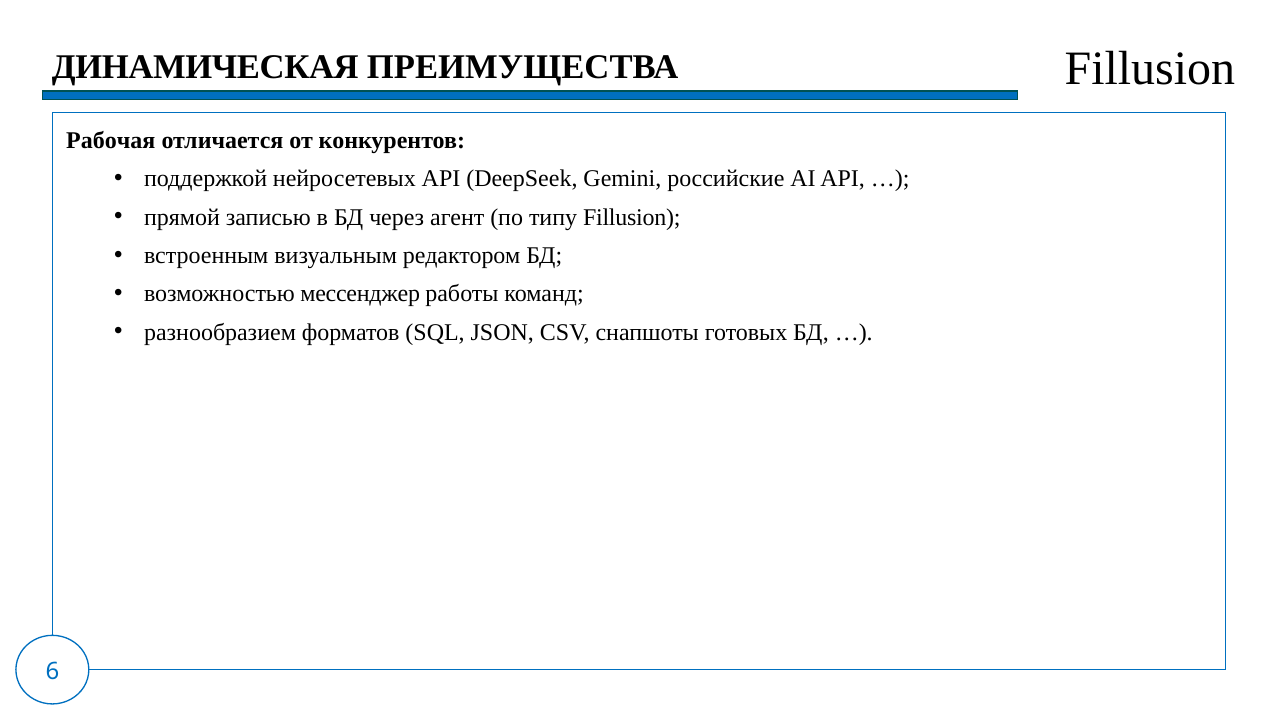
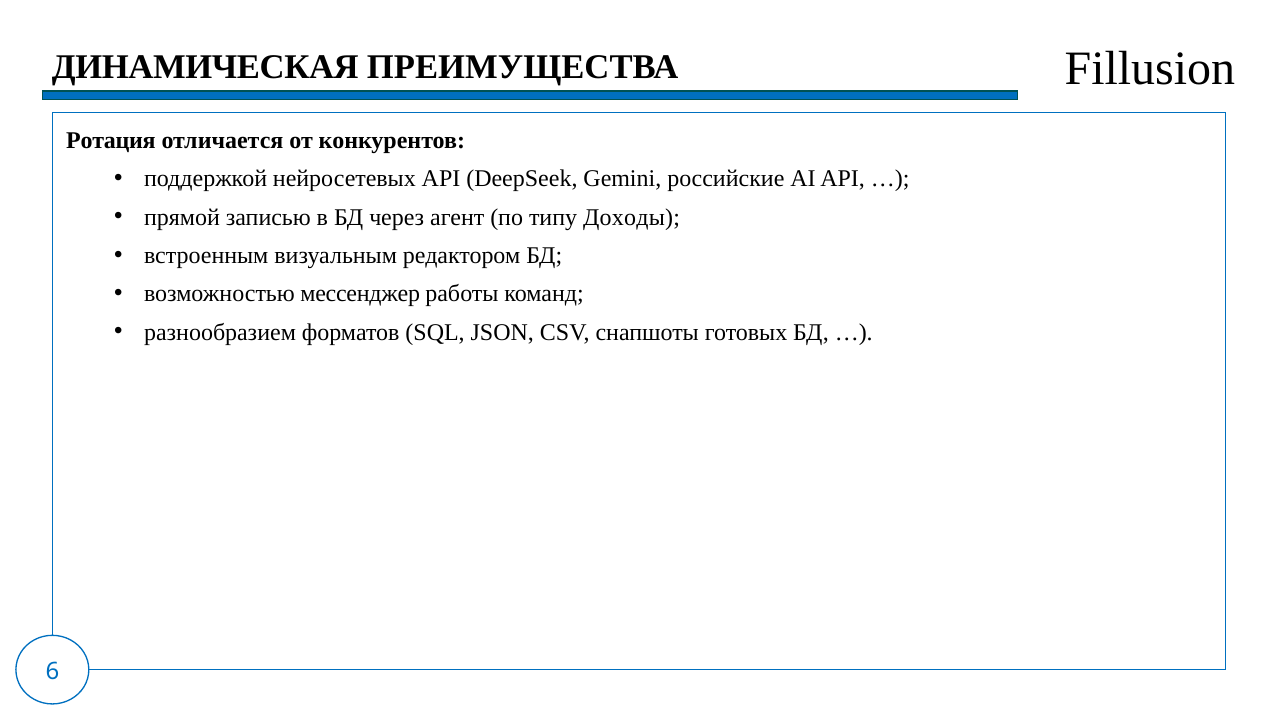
Рабочая: Рабочая -> Ротация
типу Fillusion: Fillusion -> Доходы
